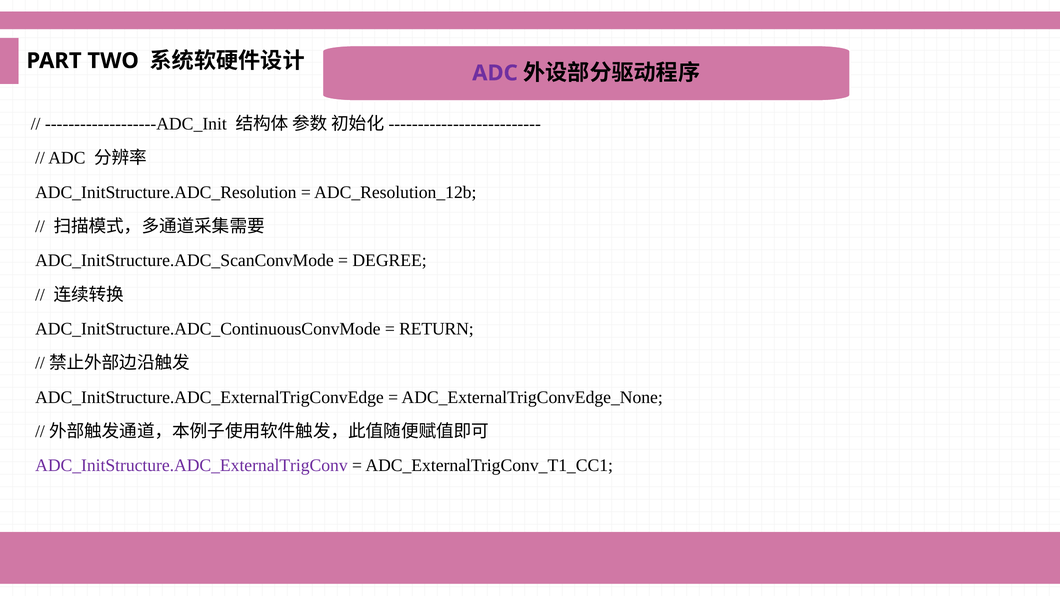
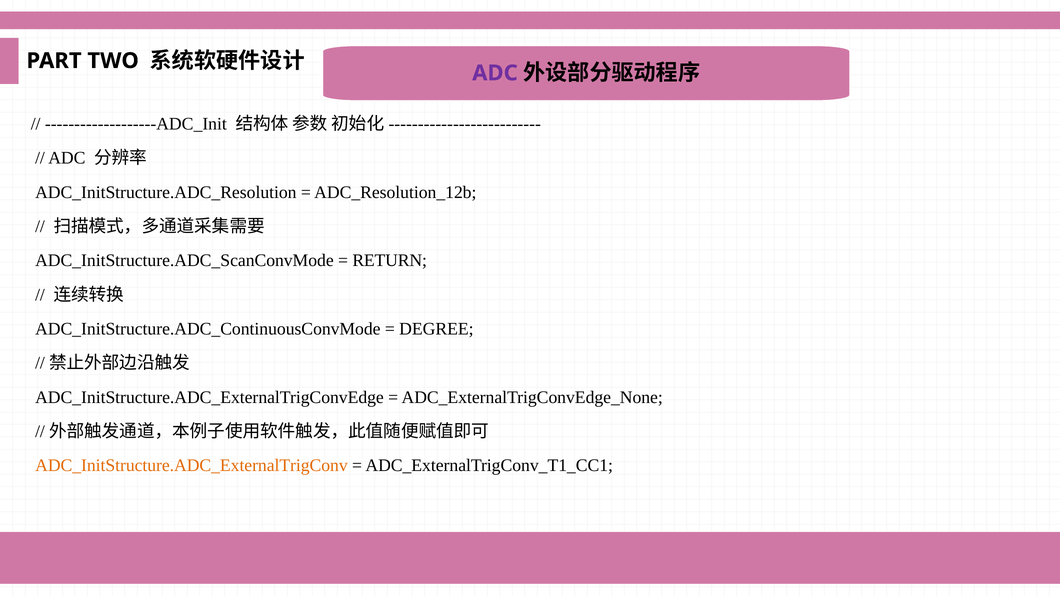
DEGREE: DEGREE -> RETURN
RETURN: RETURN -> DEGREE
ADC_InitStructure.ADC_ExternalTrigConv colour: purple -> orange
